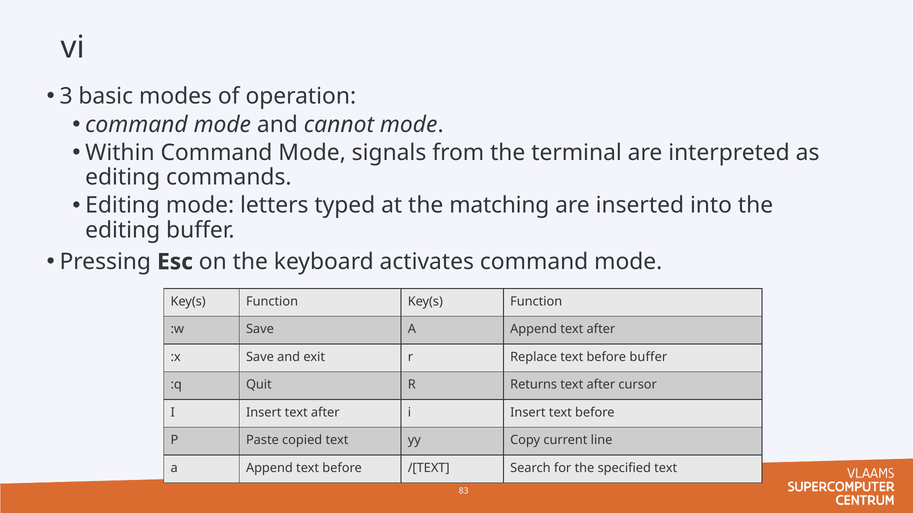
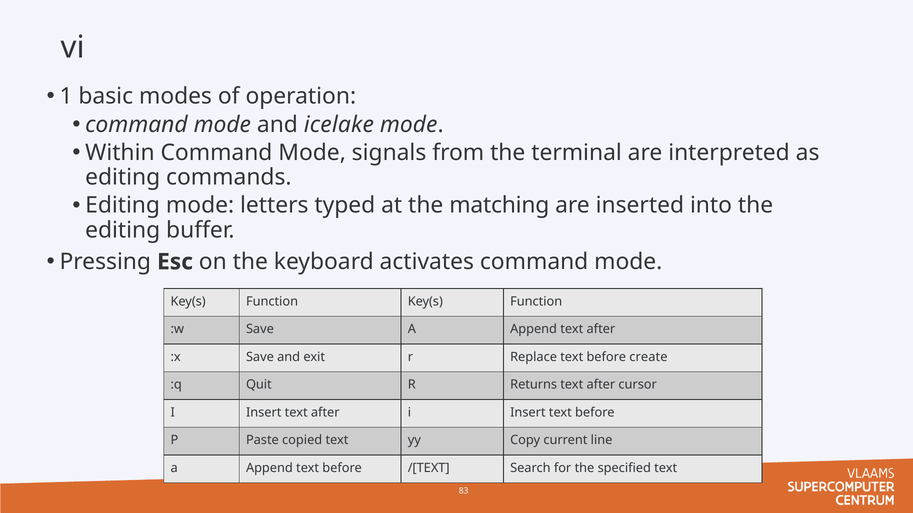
3: 3 -> 1
cannot: cannot -> icelake
before buffer: buffer -> create
